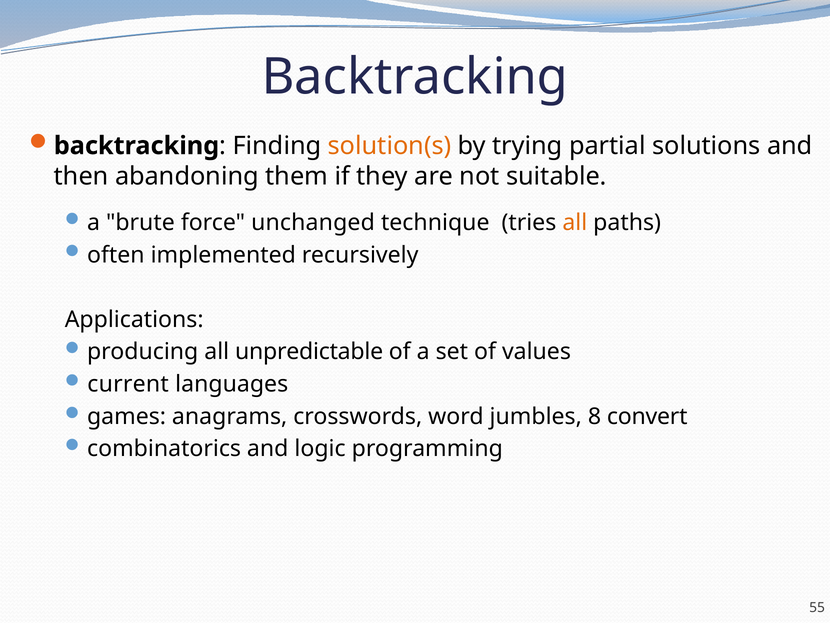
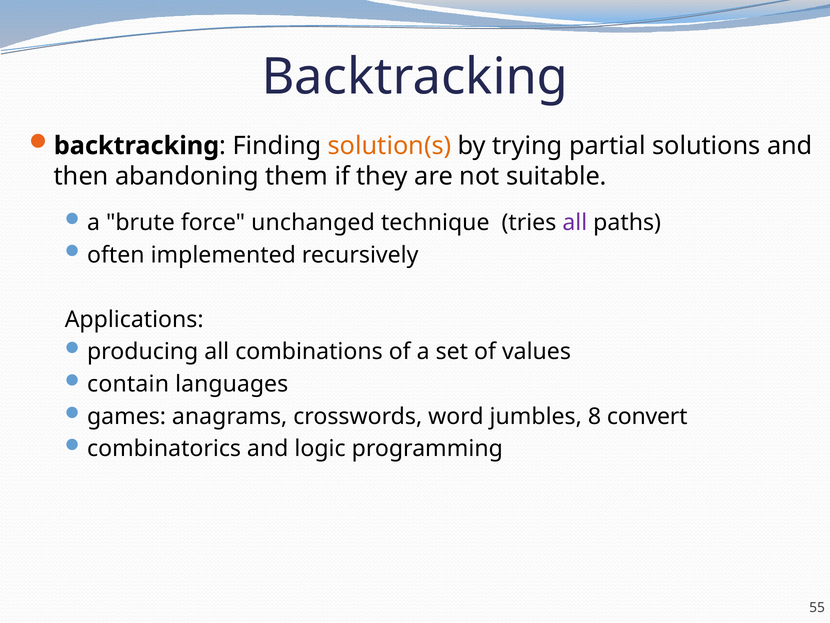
all at (575, 222) colour: orange -> purple
unpredictable: unpredictable -> combinations
current: current -> contain
